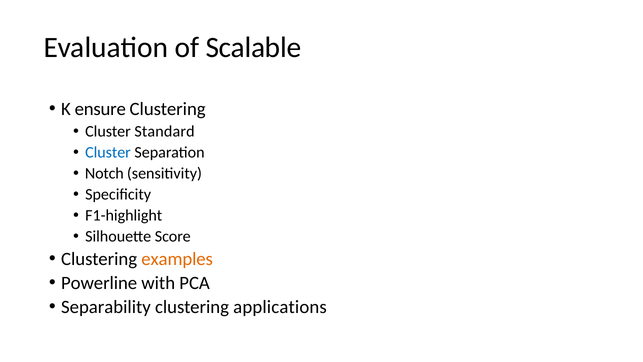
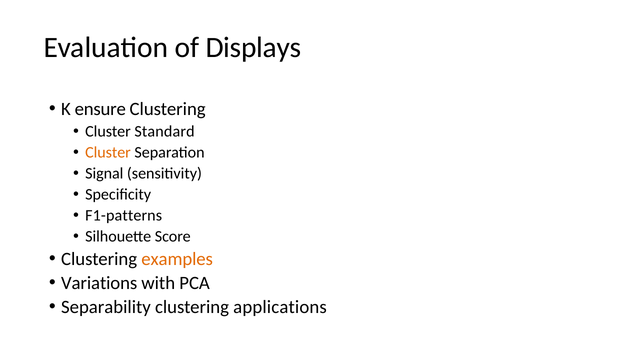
Scalable: Scalable -> Displays
Cluster at (108, 152) colour: blue -> orange
Notch: Notch -> Signal
F1-highlight: F1-highlight -> F1-patterns
Powerline: Powerline -> Variations
